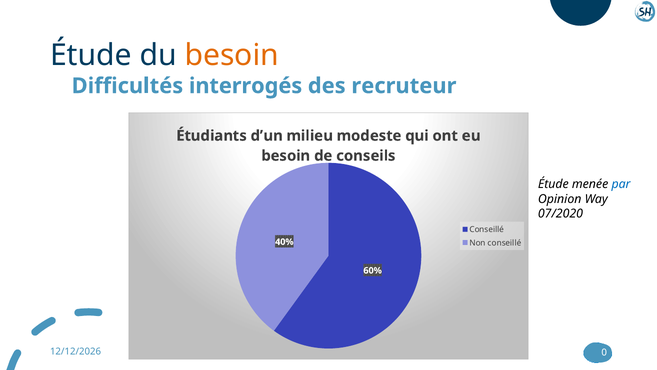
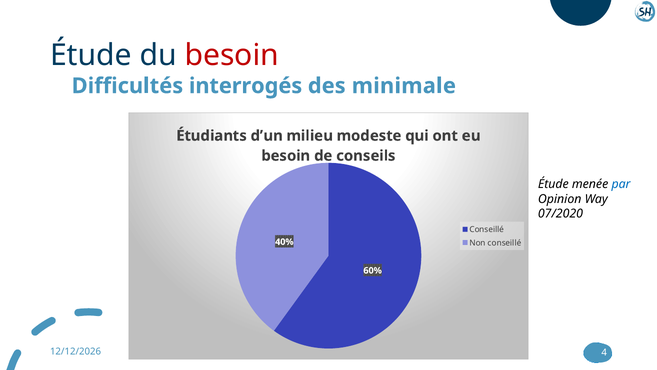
besoin at (232, 55) colour: orange -> red
recruteur: recruteur -> minimale
0: 0 -> 4
